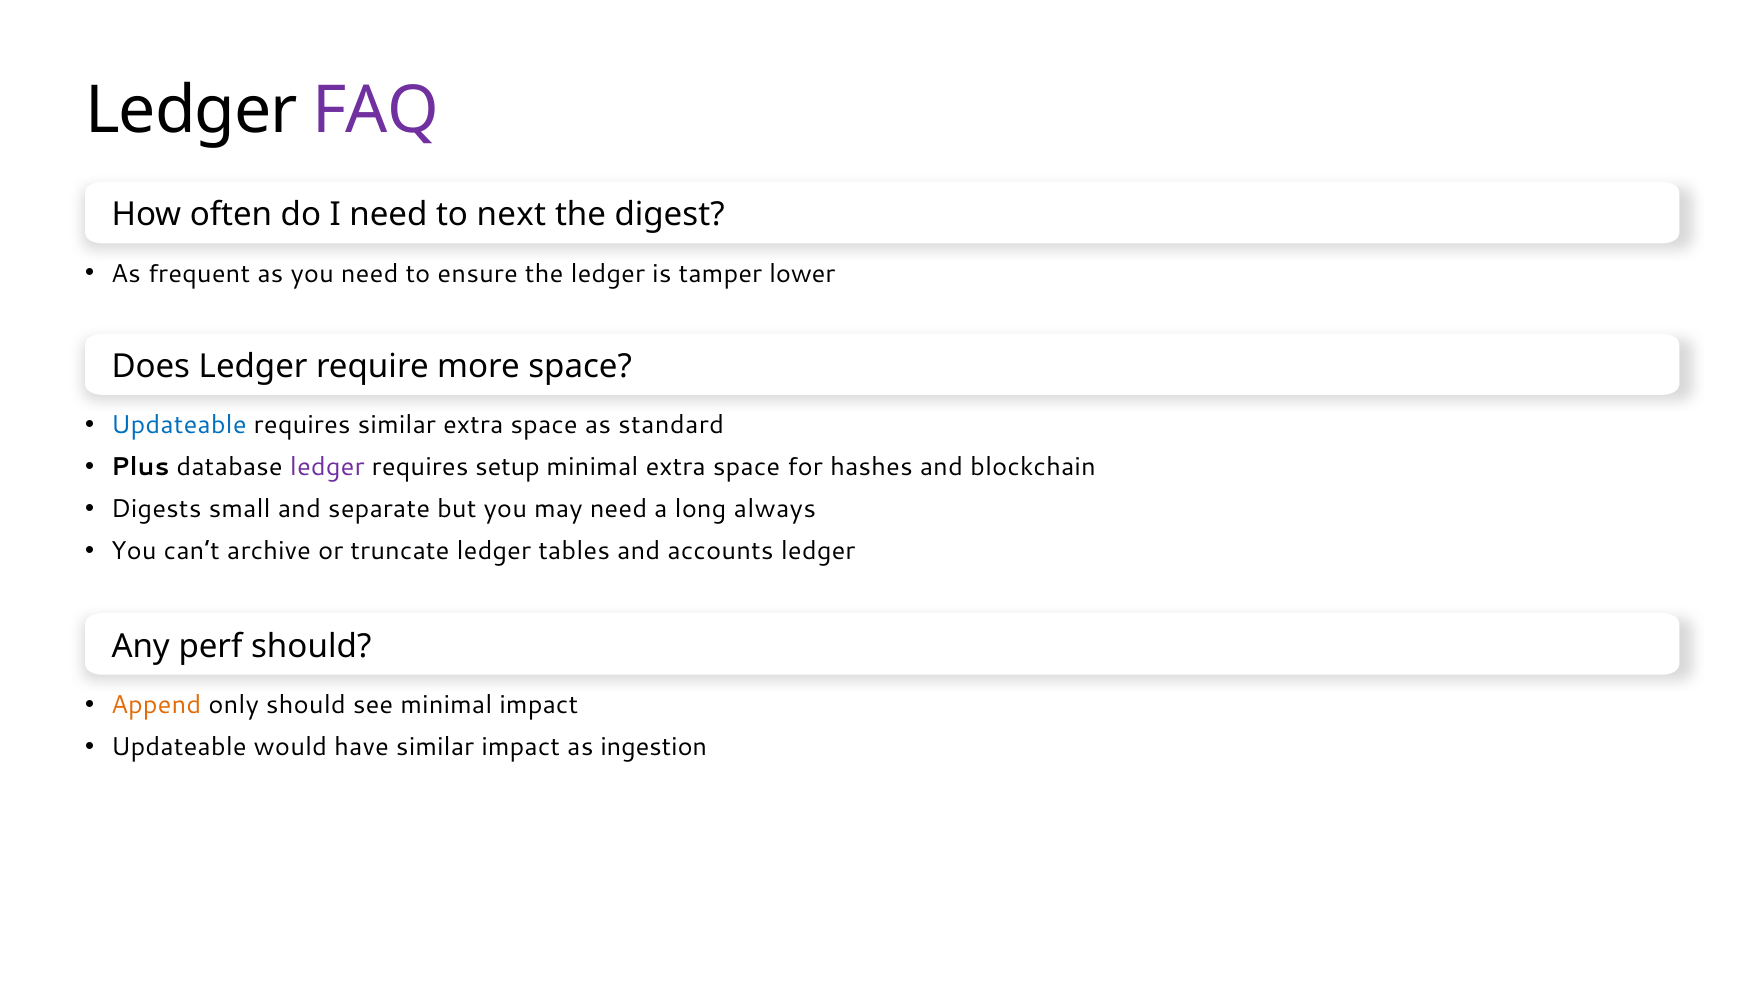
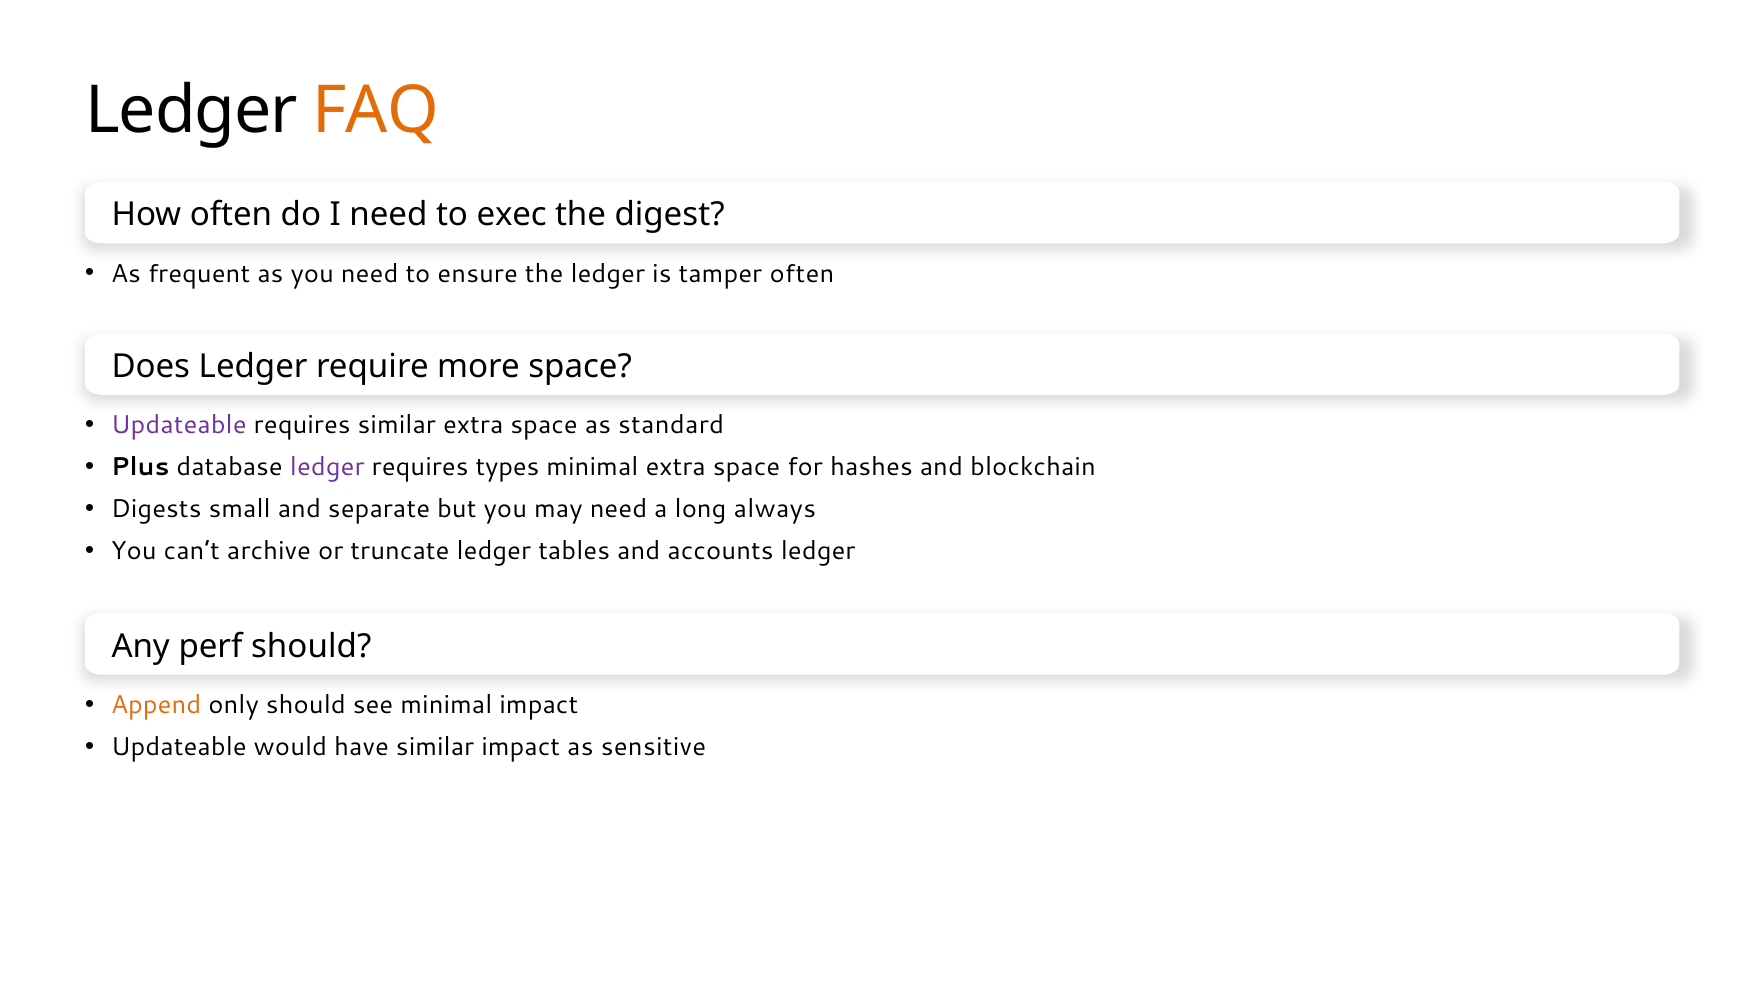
FAQ colour: purple -> orange
next: next -> exec
tamper lower: lower -> often
Updateable at (179, 425) colour: blue -> purple
setup: setup -> types
ingestion: ingestion -> sensitive
